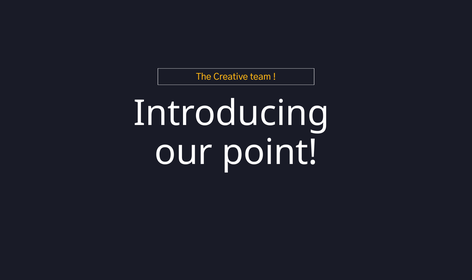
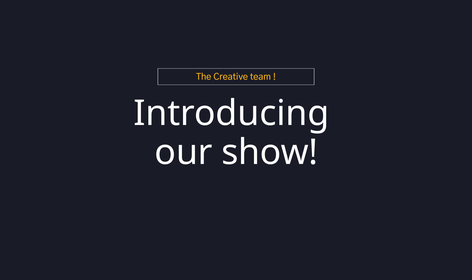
point: point -> show
